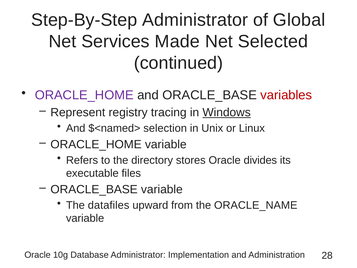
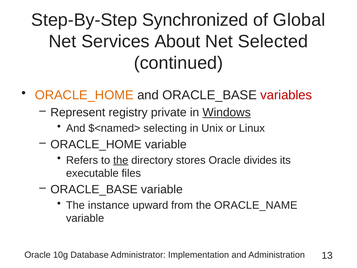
Step-By-Step Administrator: Administrator -> Synchronized
Made: Made -> About
ORACLE_HOME at (84, 95) colour: purple -> orange
tracing: tracing -> private
selection: selection -> selecting
the at (121, 160) underline: none -> present
datafiles: datafiles -> instance
28: 28 -> 13
